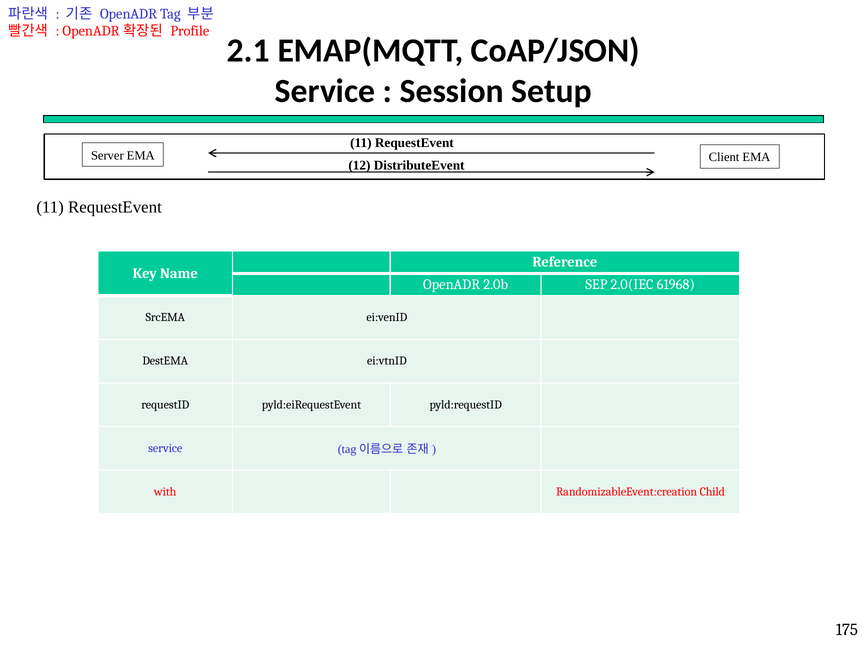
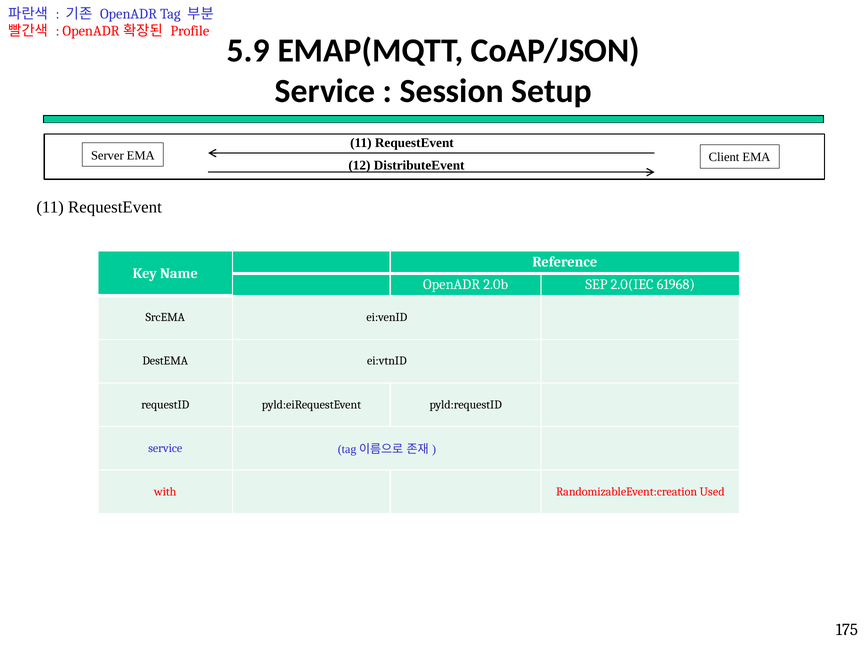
2.1: 2.1 -> 5.9
Child: Child -> Used
